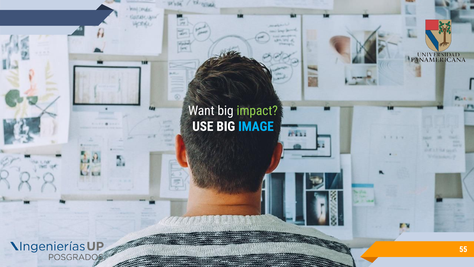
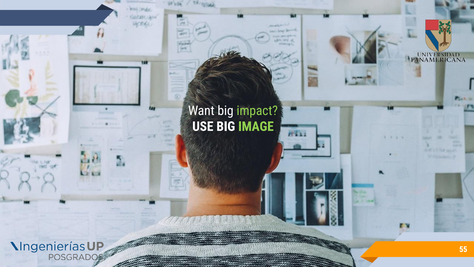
IMAGE colour: light blue -> light green
